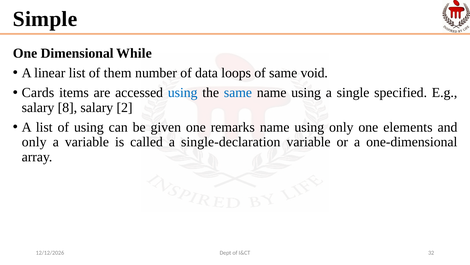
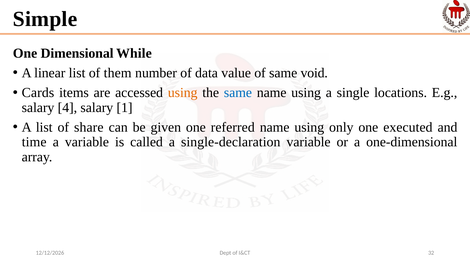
loops: loops -> value
using at (183, 92) colour: blue -> orange
specified: specified -> locations
8: 8 -> 4
2: 2 -> 1
of using: using -> share
remarks: remarks -> referred
elements: elements -> executed
only at (34, 142): only -> time
